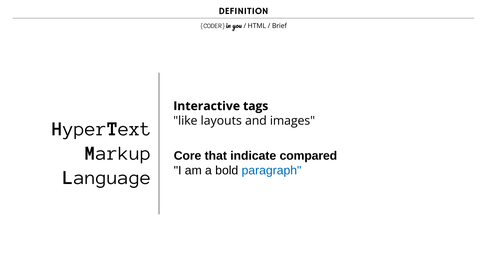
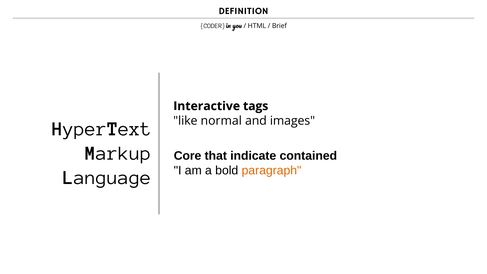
layouts: layouts -> normal
compared: compared -> contained
paragraph colour: blue -> orange
